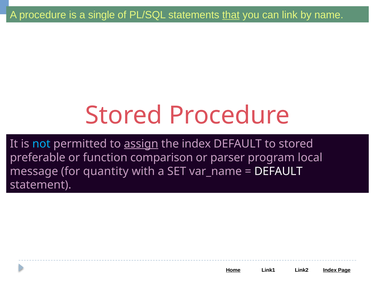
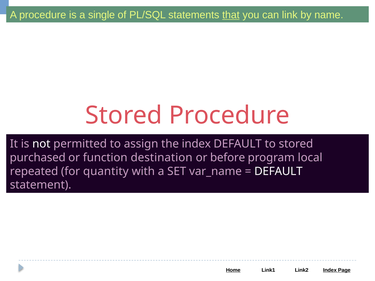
not colour: light blue -> white
assign underline: present -> none
preferable: preferable -> purchased
comparison: comparison -> destination
parser: parser -> before
message: message -> repeated
